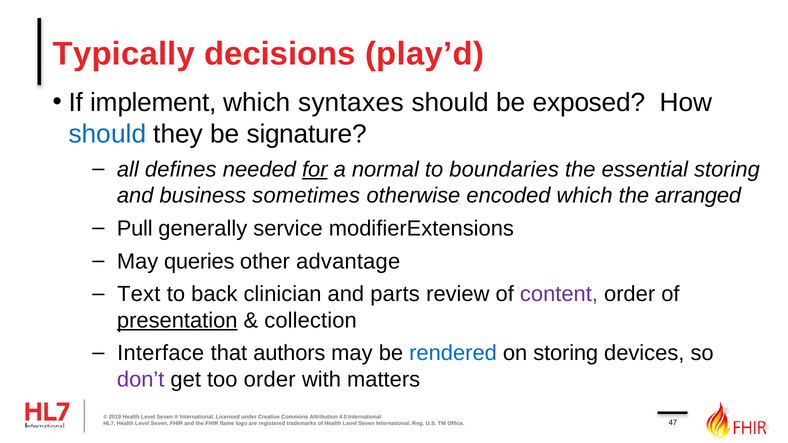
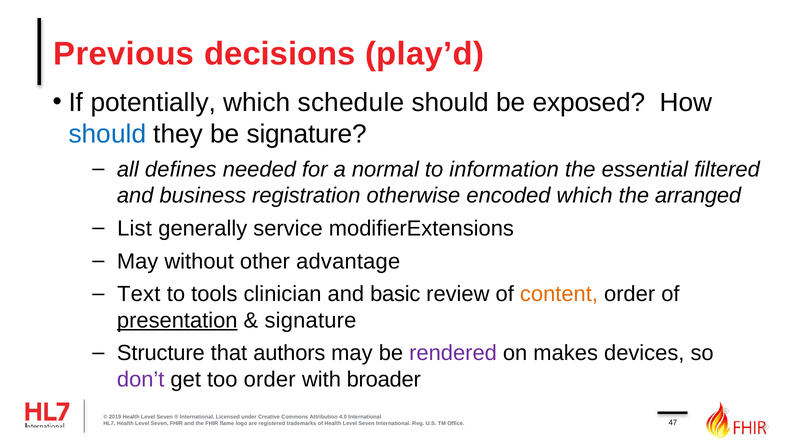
Typically: Typically -> Previous
implement: implement -> potentially
syntaxes: syntaxes -> schedule
for underline: present -> none
boundaries: boundaries -> information
essential storing: storing -> filtered
sometimes: sometimes -> registration
Pull: Pull -> List
queries: queries -> without
back: back -> tools
parts: parts -> basic
content colour: purple -> orange
collection at (311, 321): collection -> signature
Interface: Interface -> Structure
rendered colour: blue -> purple
on storing: storing -> makes
matters: matters -> broader
